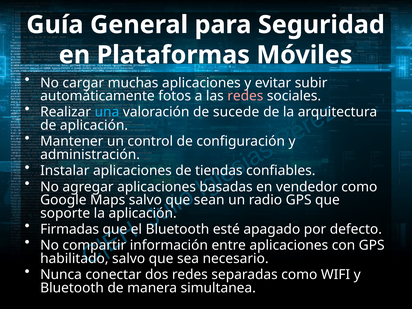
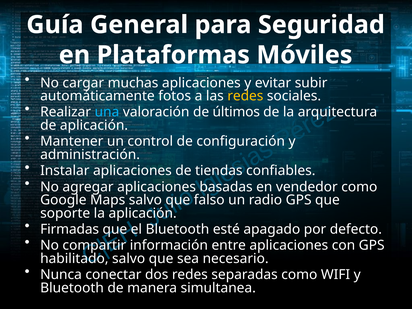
redes at (245, 96) colour: pink -> yellow
sucede: sucede -> últimos
sean: sean -> falso
